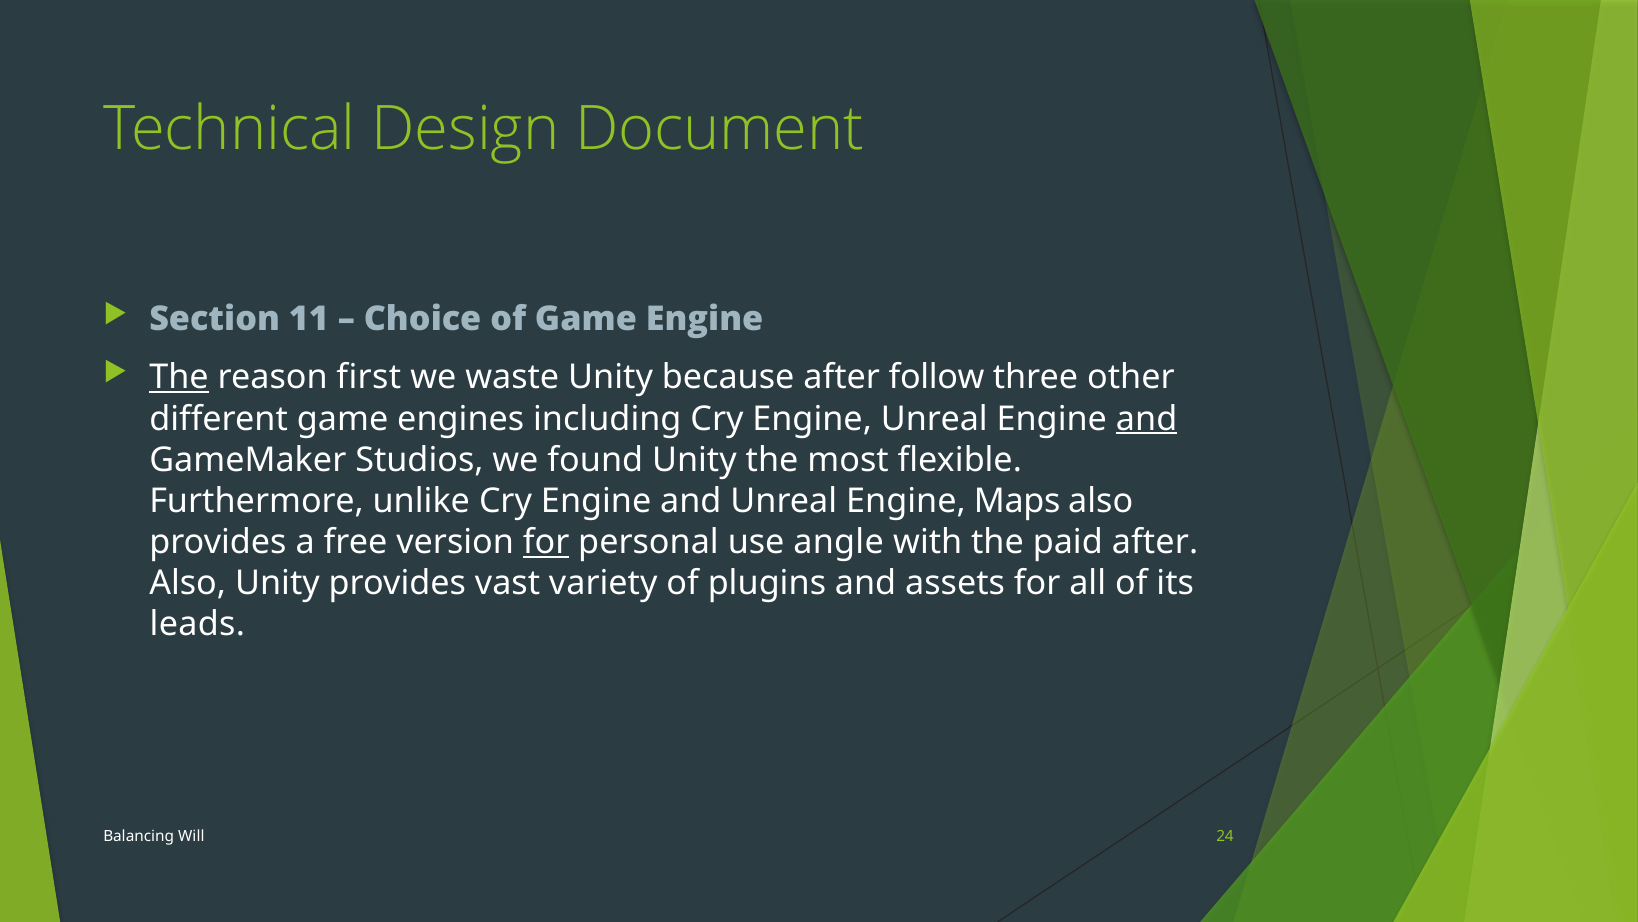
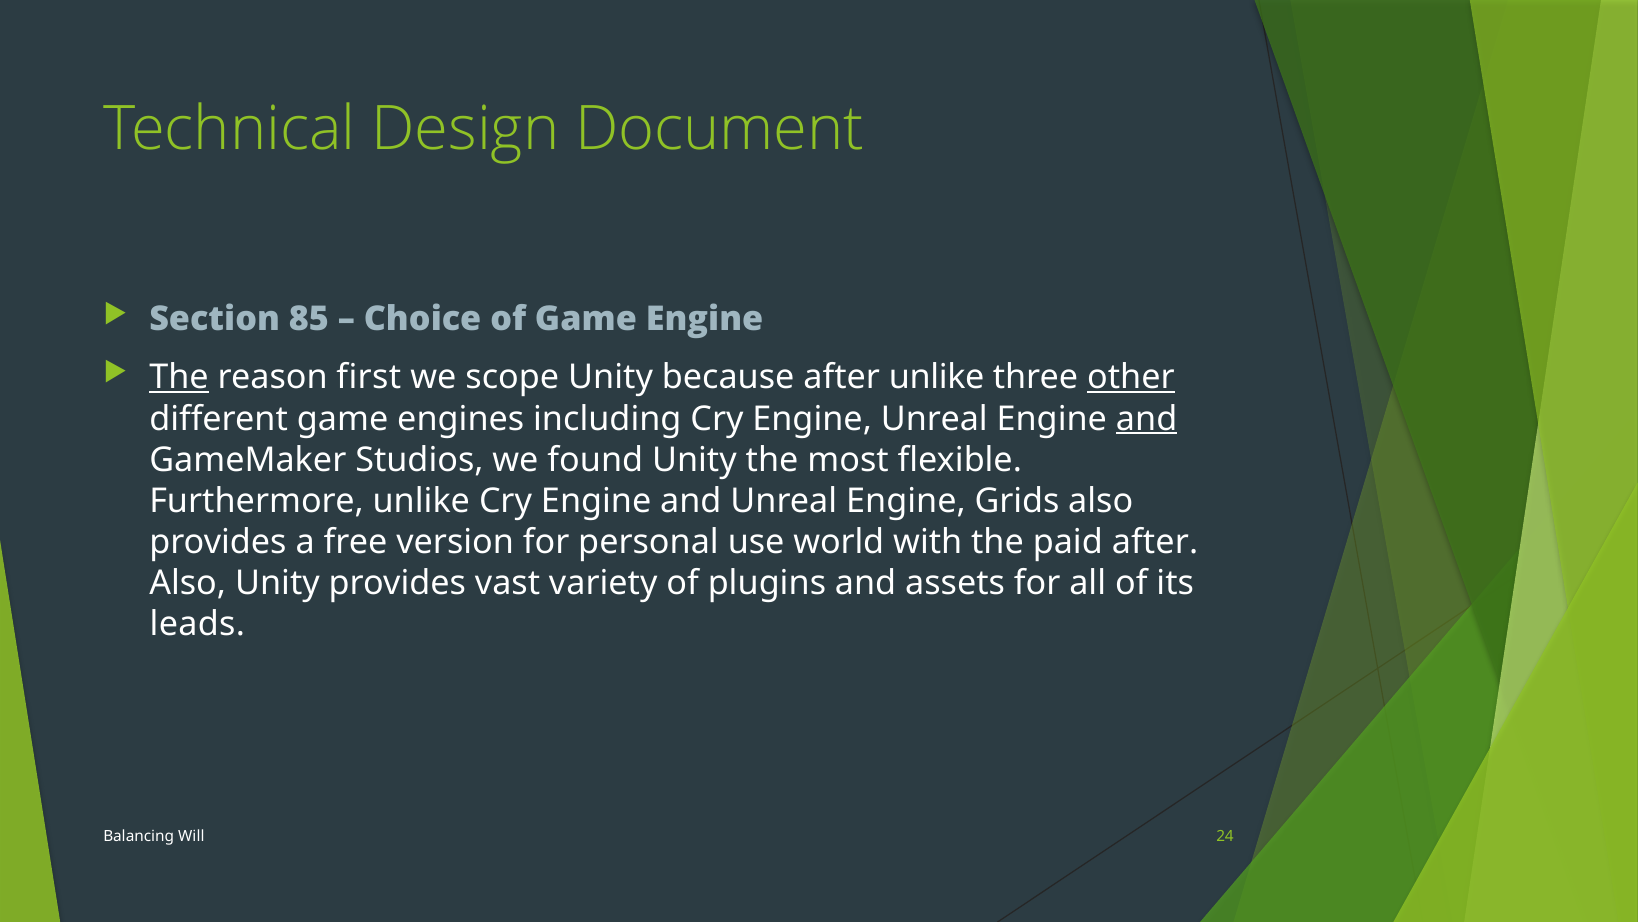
11: 11 -> 85
waste: waste -> scope
after follow: follow -> unlike
other underline: none -> present
Maps: Maps -> Grids
for at (546, 542) underline: present -> none
angle: angle -> world
